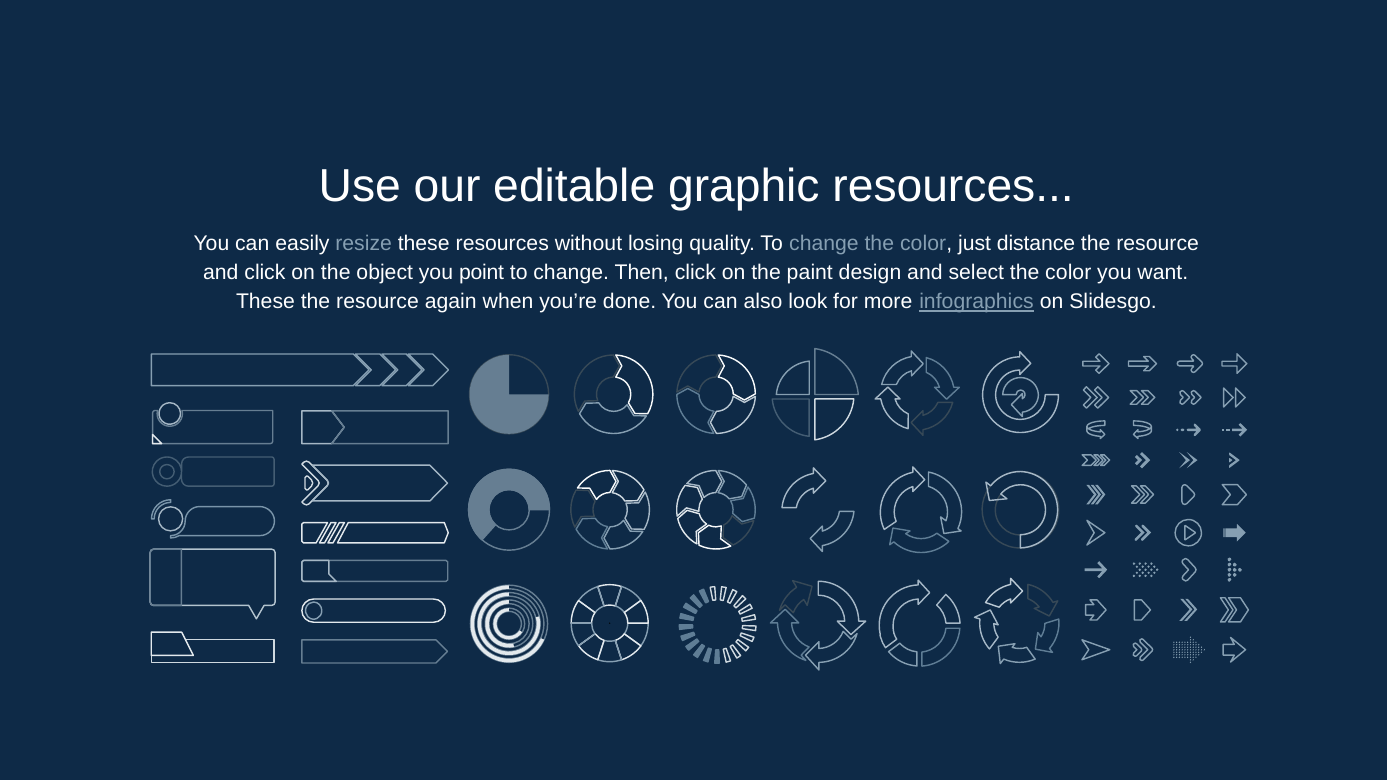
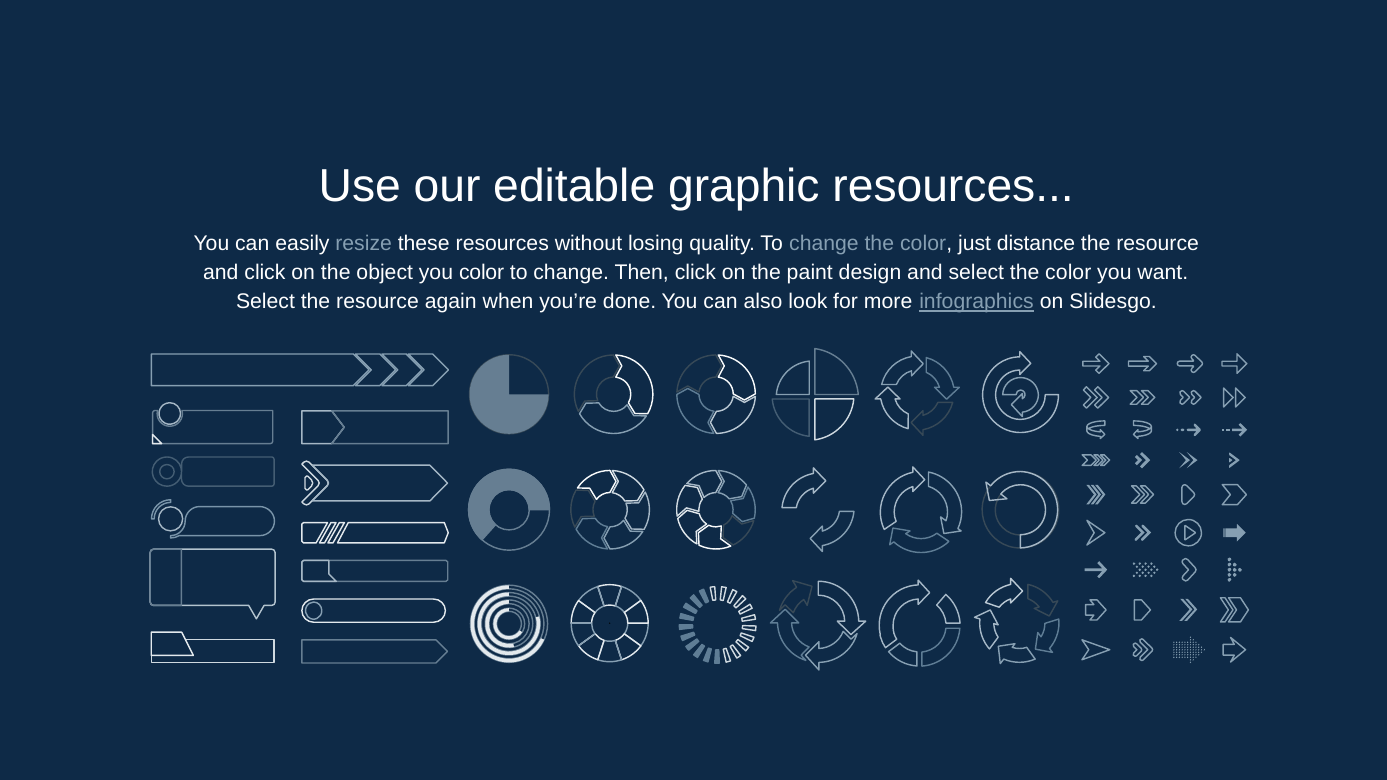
you point: point -> color
These at (265, 302): These -> Select
